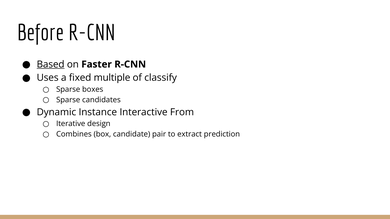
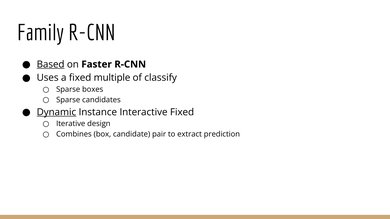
Before: Before -> Family
Dynamic underline: none -> present
Interactive From: From -> Fixed
